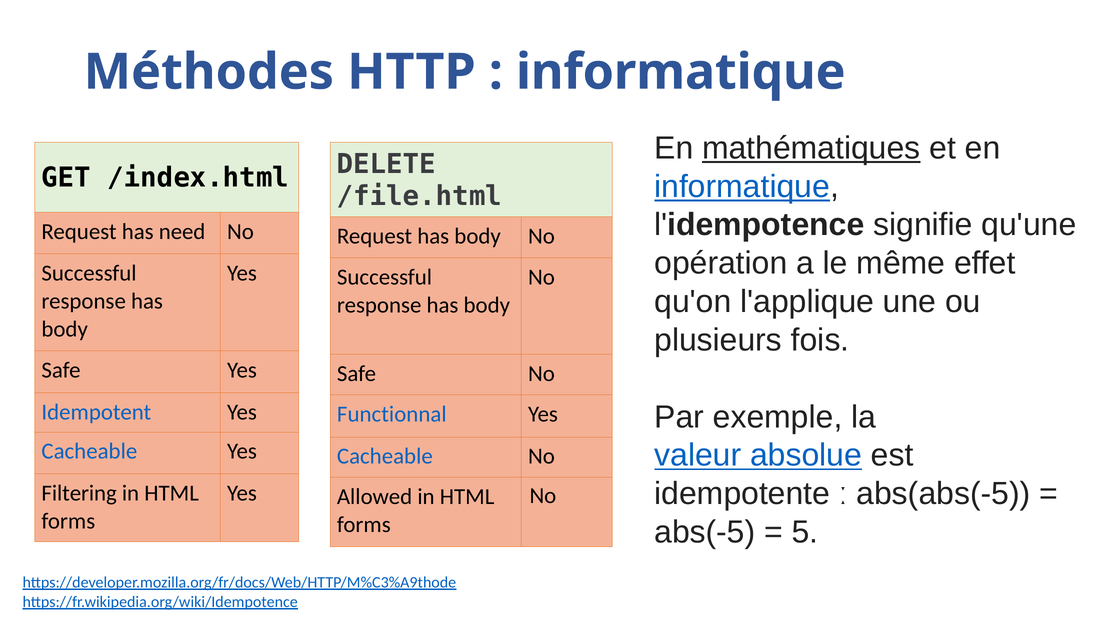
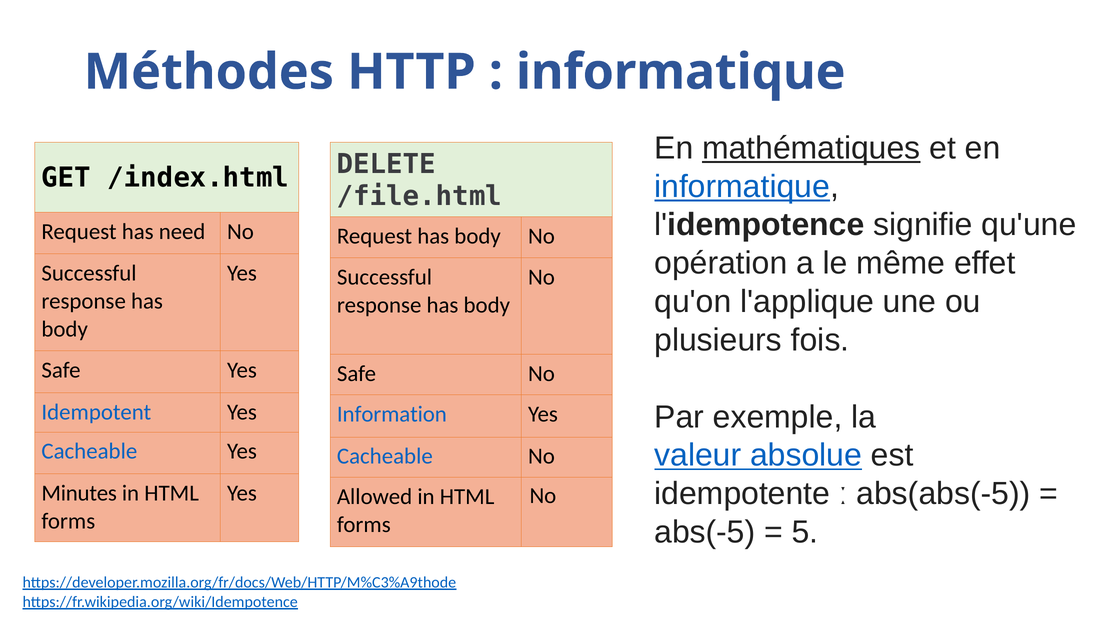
Functionnal: Functionnal -> Information
Filtering: Filtering -> Minutes
